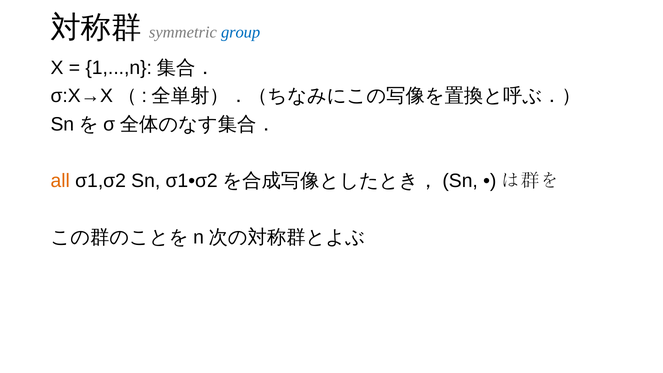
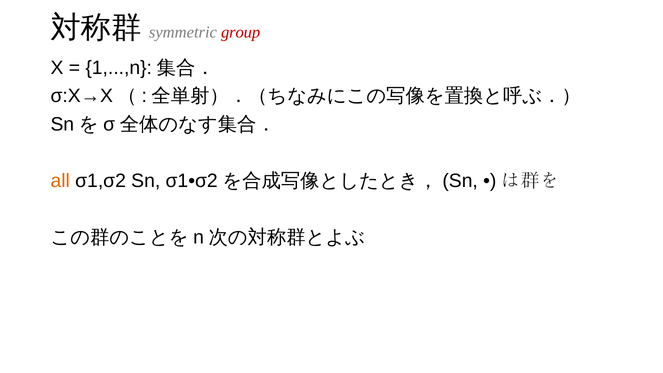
group colour: blue -> red
